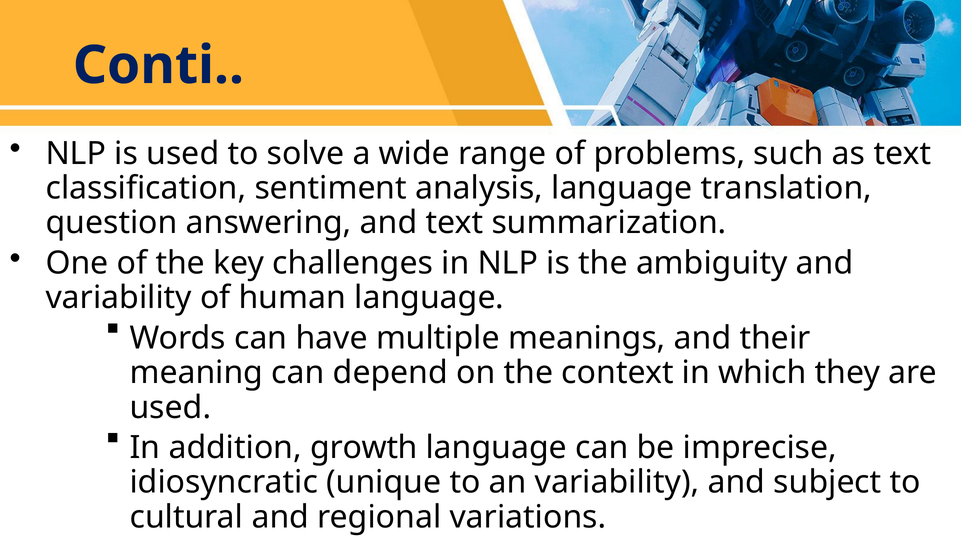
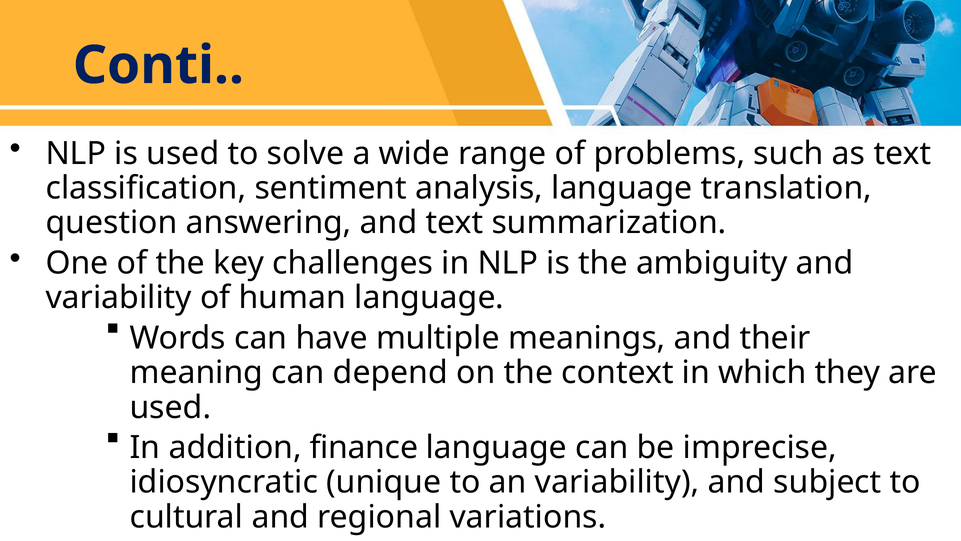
growth: growth -> finance
